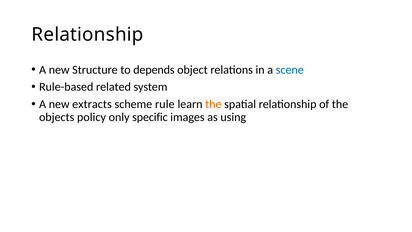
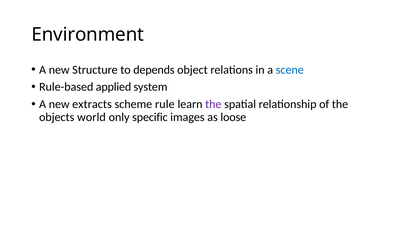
Relationship at (88, 35): Relationship -> Environment
related: related -> applied
the at (213, 104) colour: orange -> purple
policy: policy -> world
using: using -> loose
